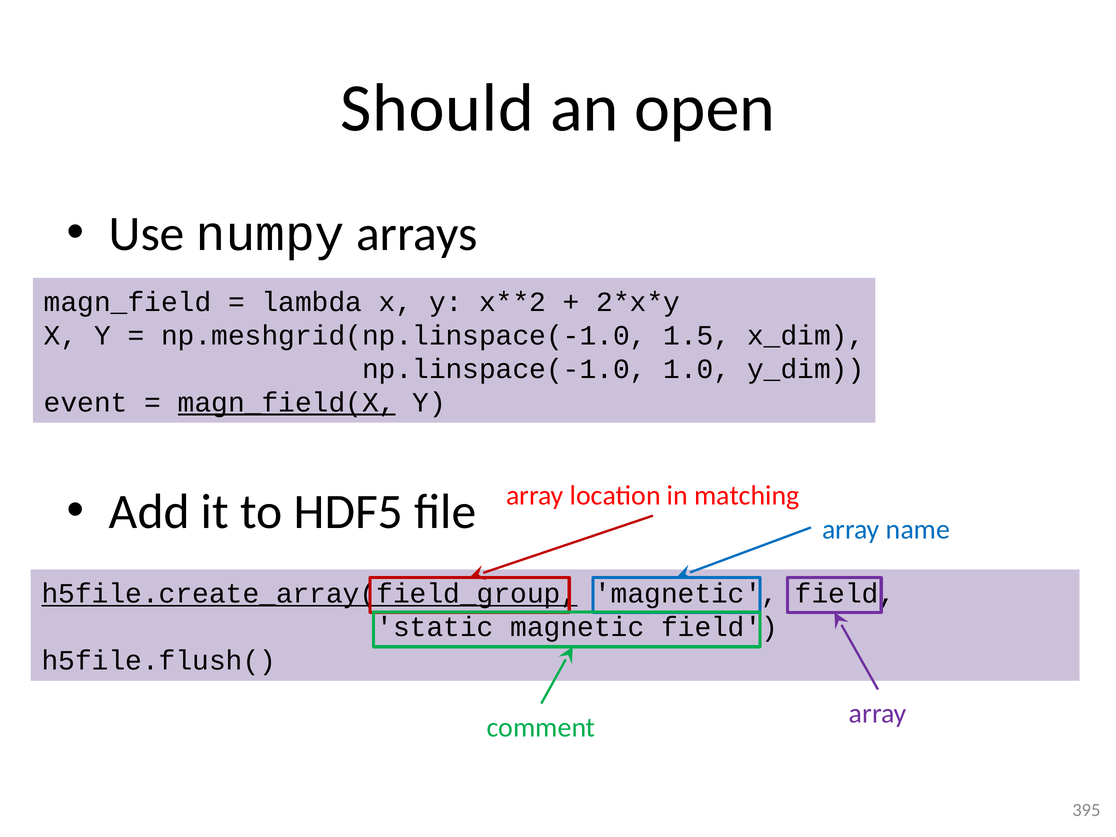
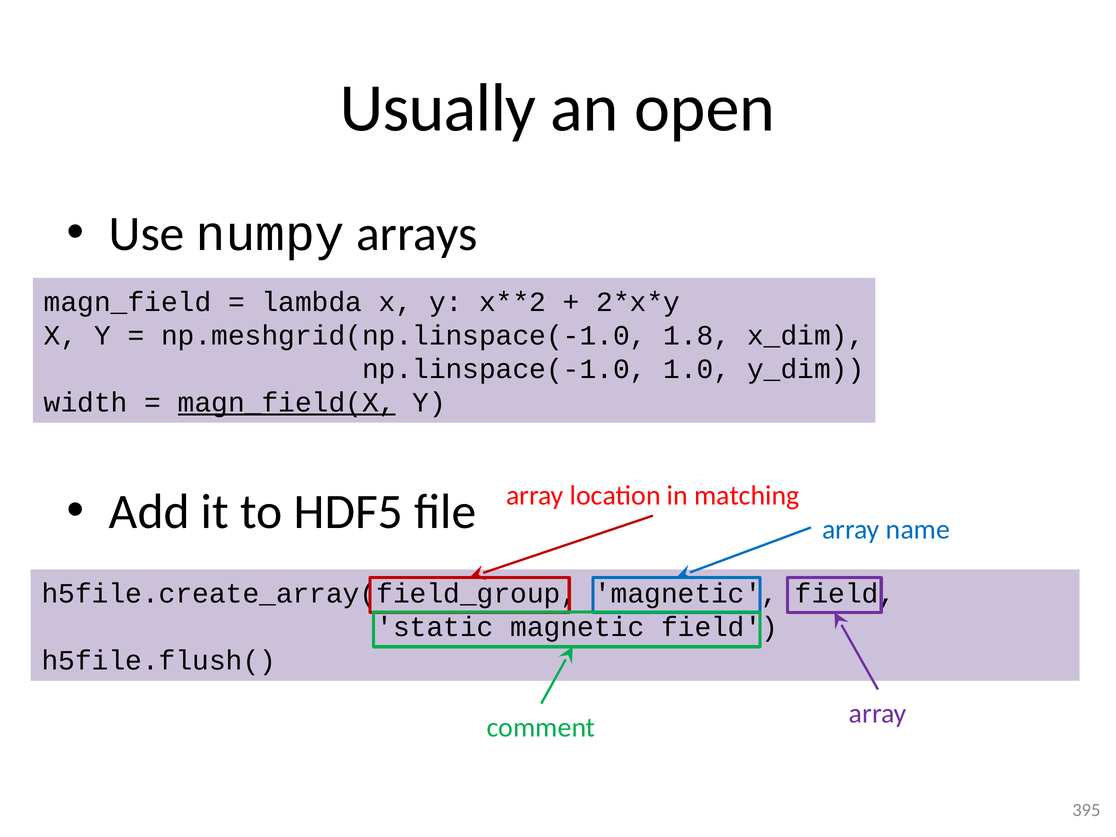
Should: Should -> Usually
1.5: 1.5 -> 1.8
event: event -> width
h5file.create_array(field_group underline: present -> none
